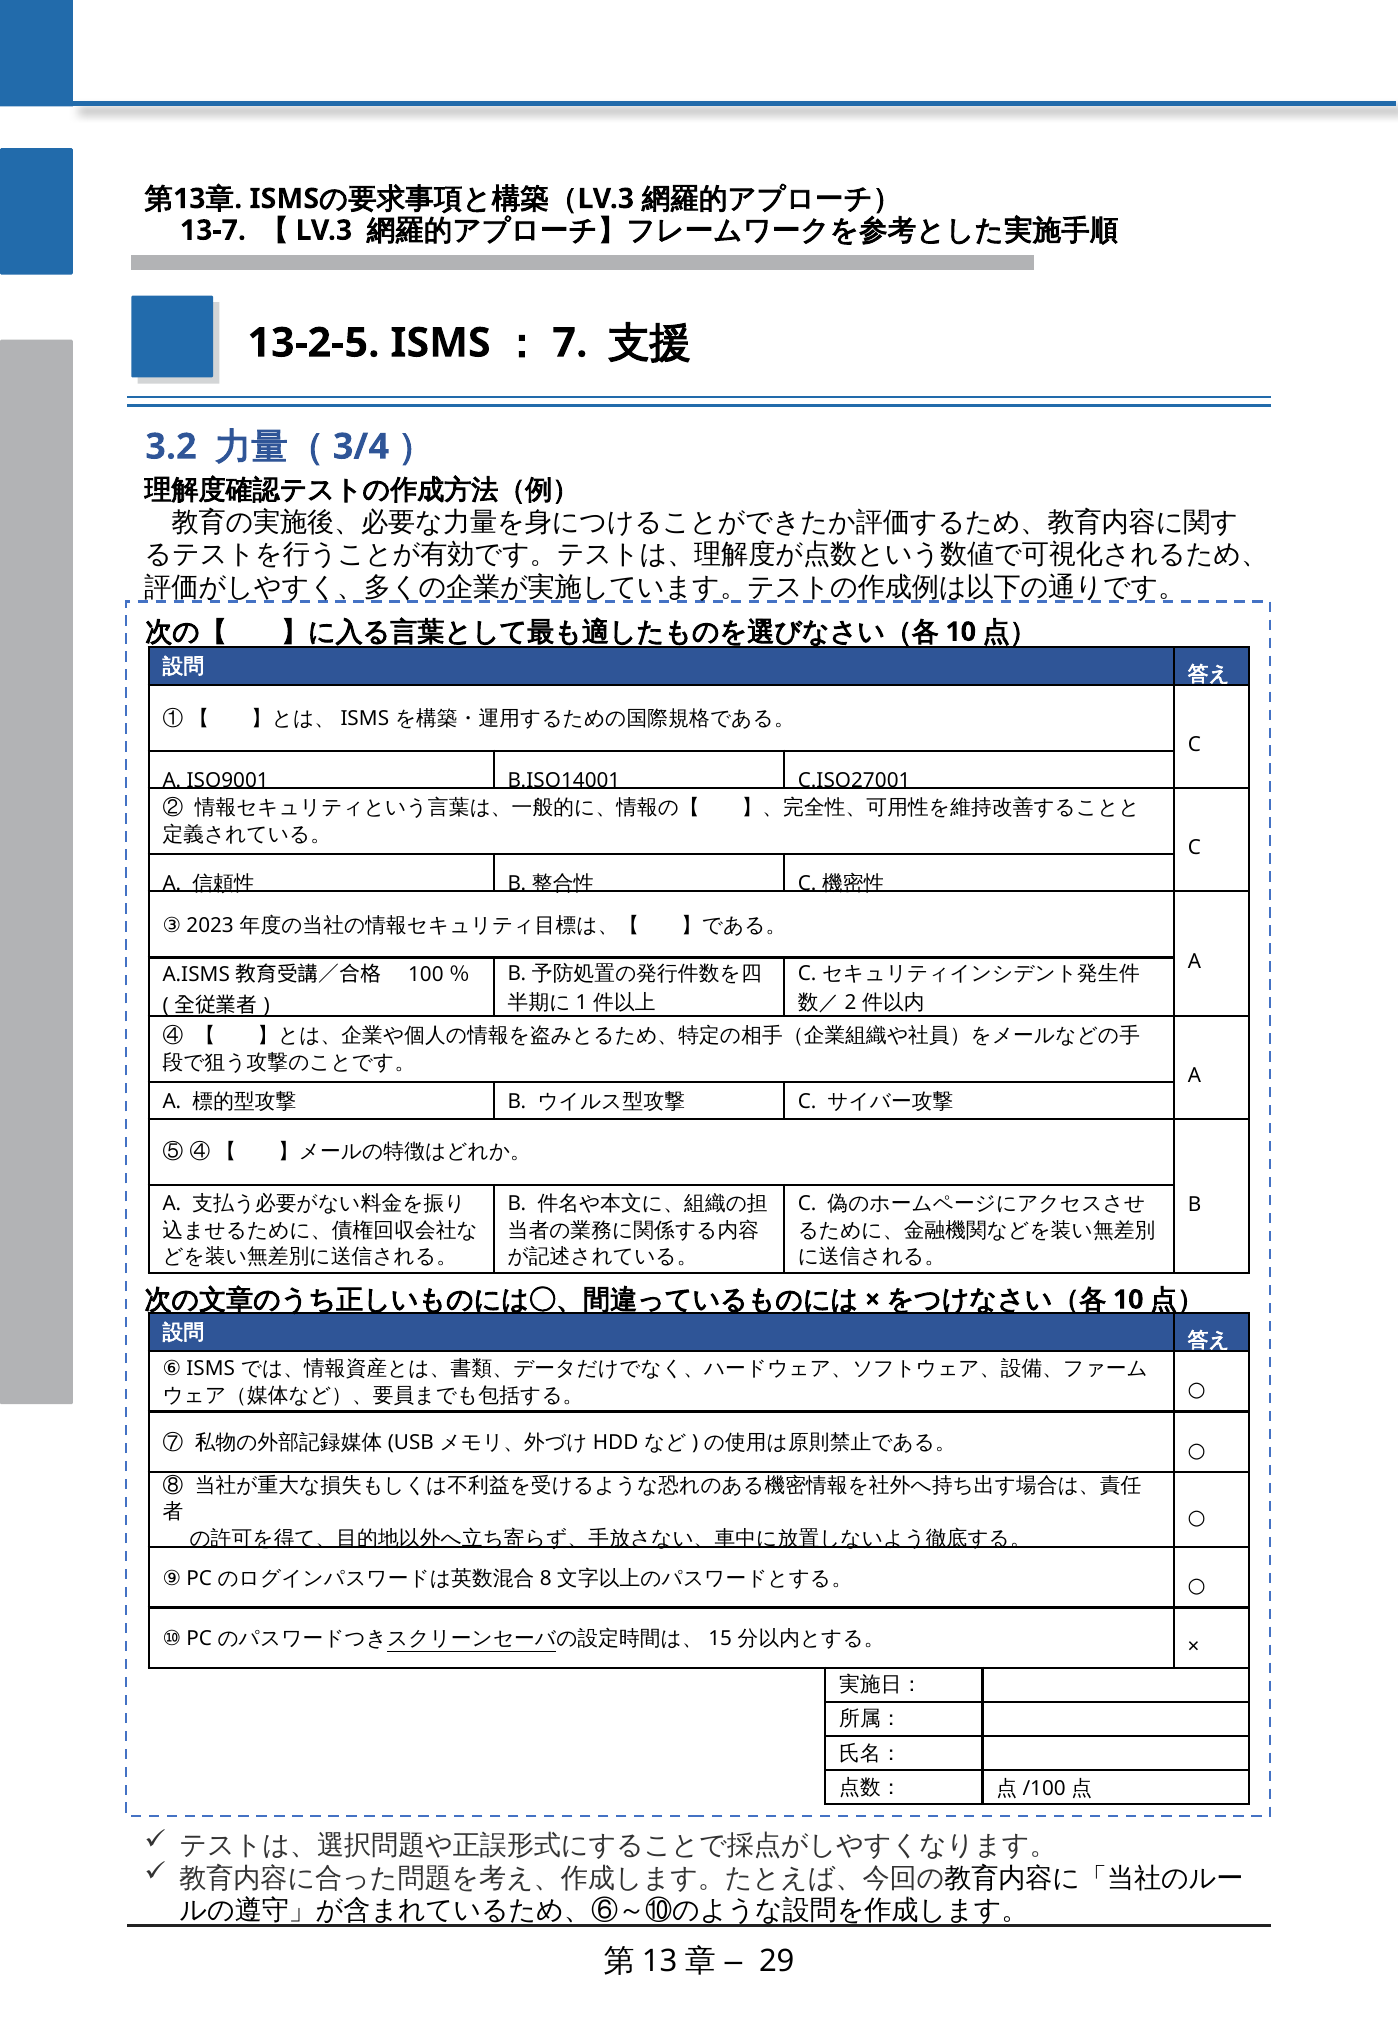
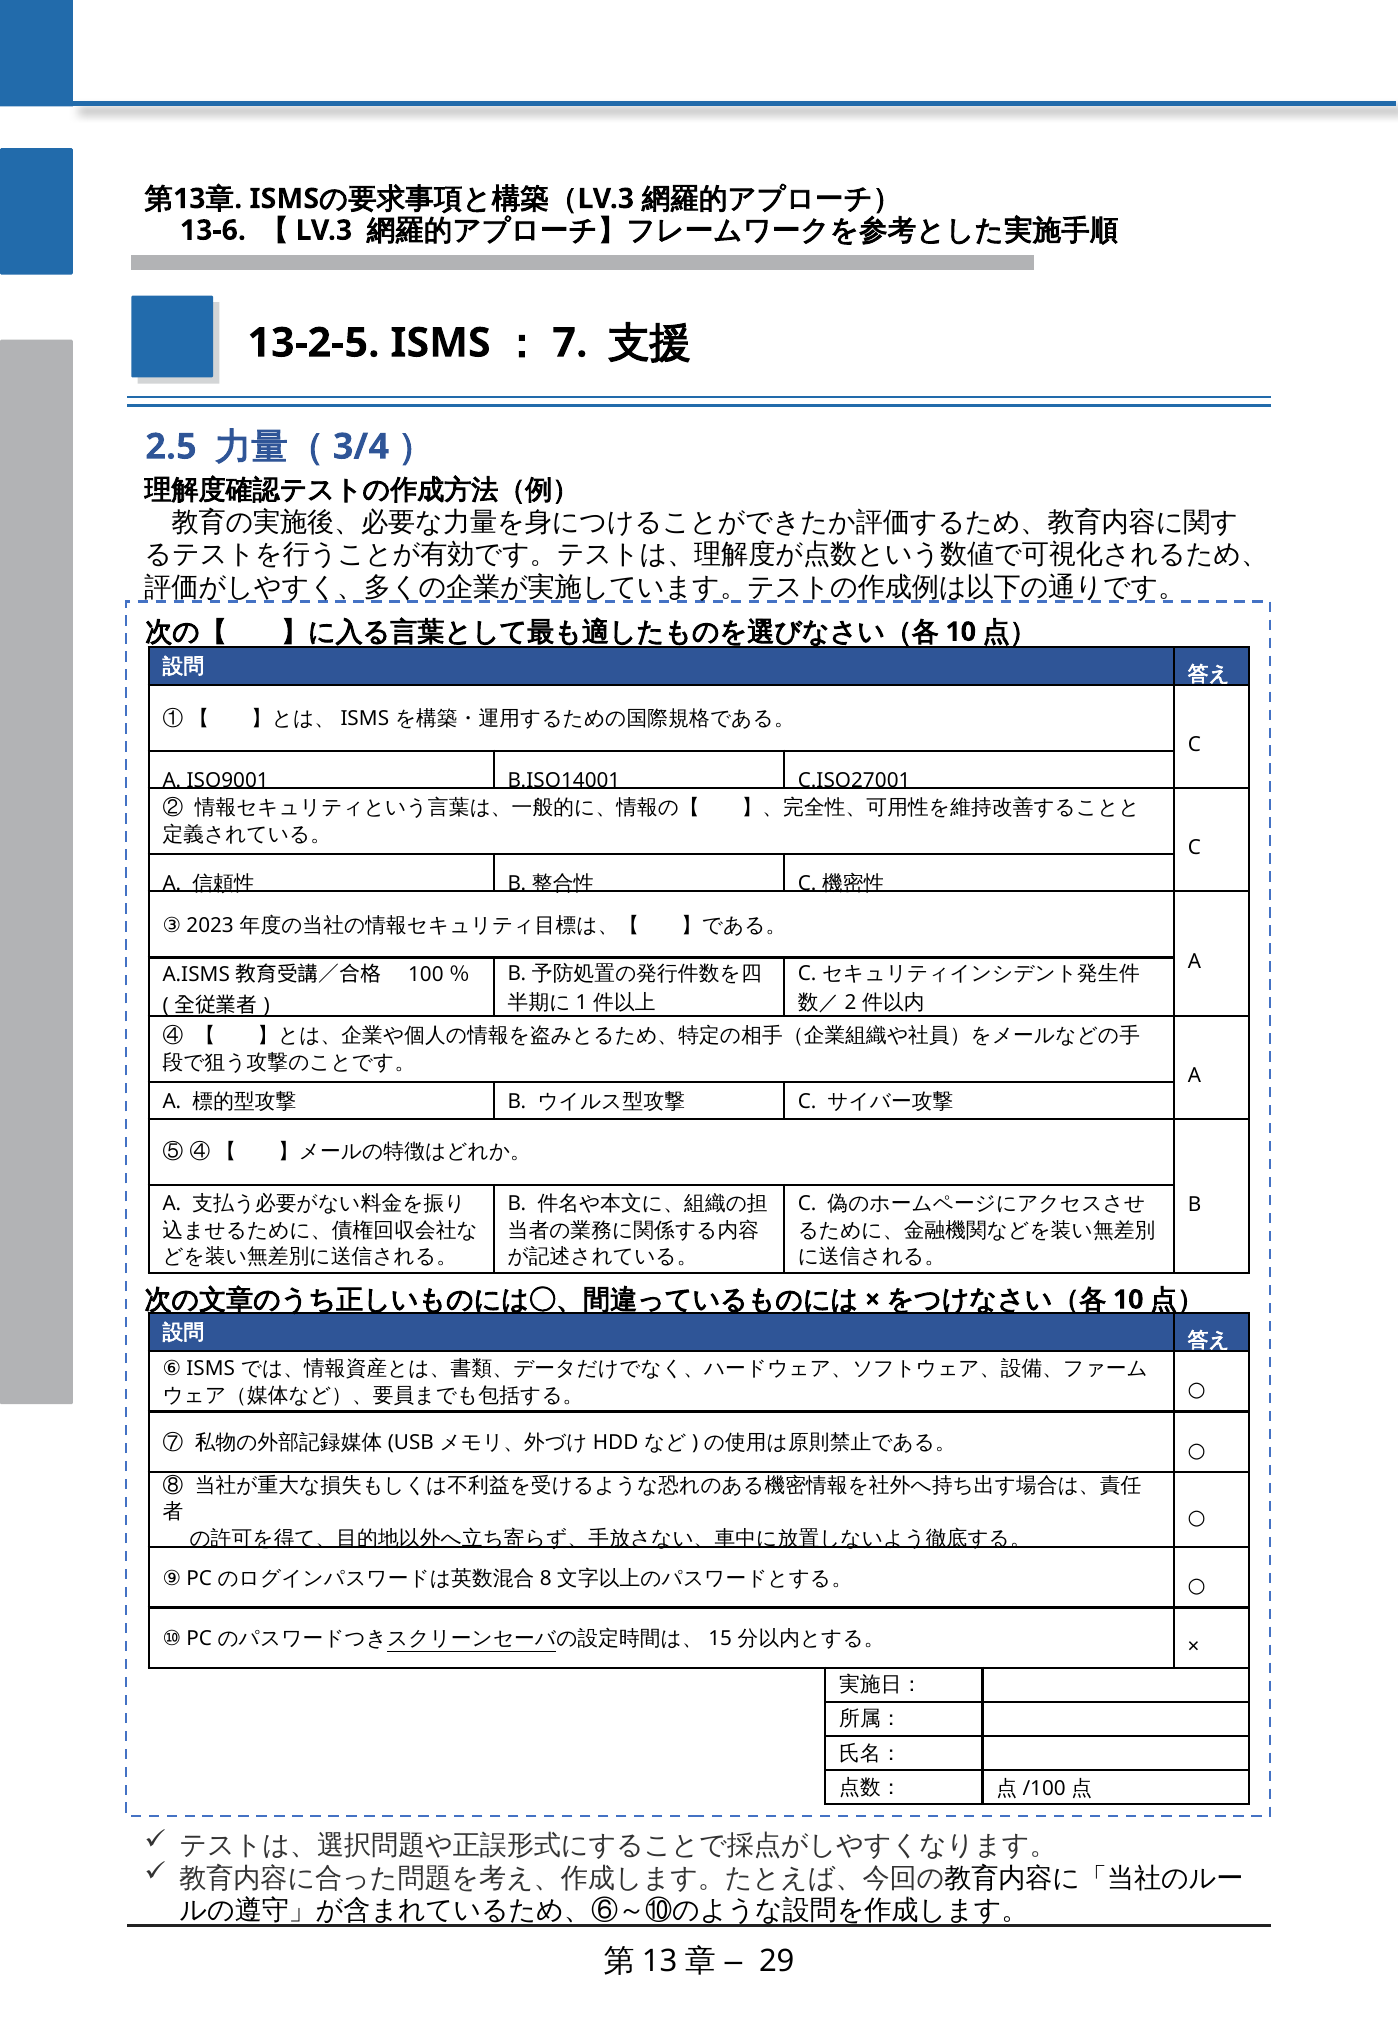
13-7: 13-7 -> 13-6
3.2: 3.2 -> 2.5
